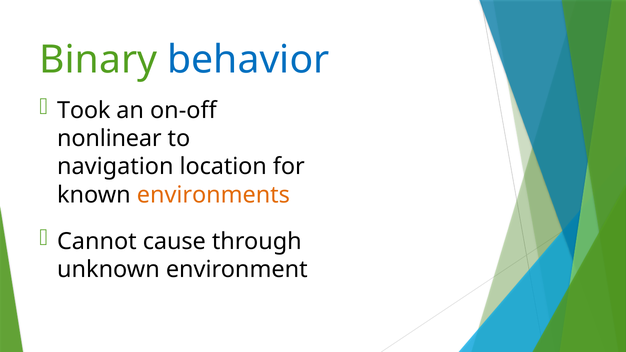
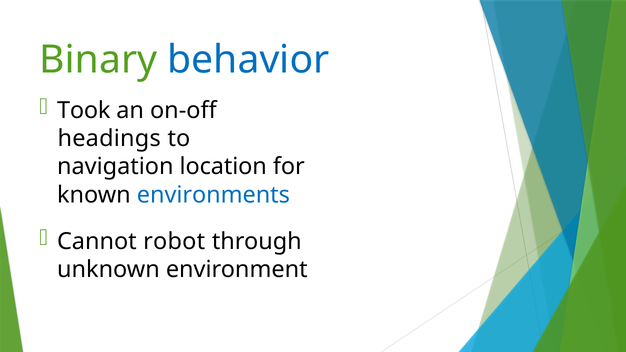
nonlinear: nonlinear -> headings
environments colour: orange -> blue
cause: cause -> robot
